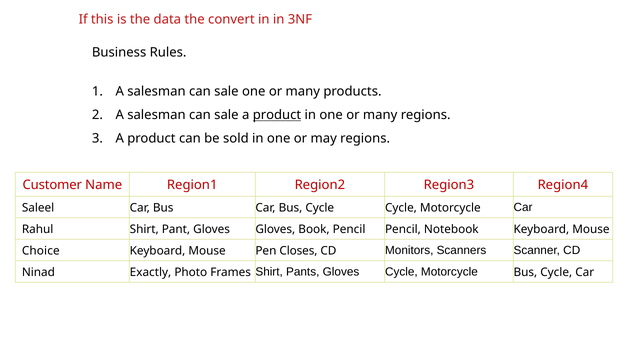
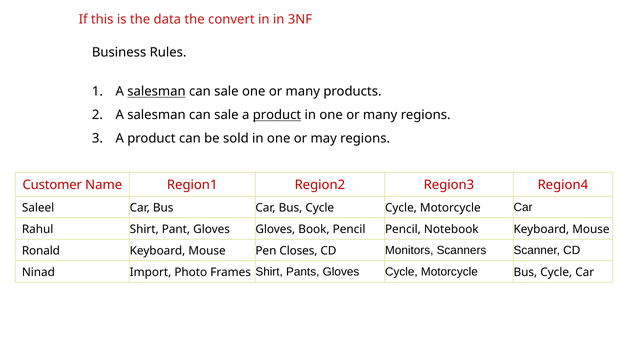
salesman at (156, 92) underline: none -> present
Choice: Choice -> Ronald
Exactly: Exactly -> Import
